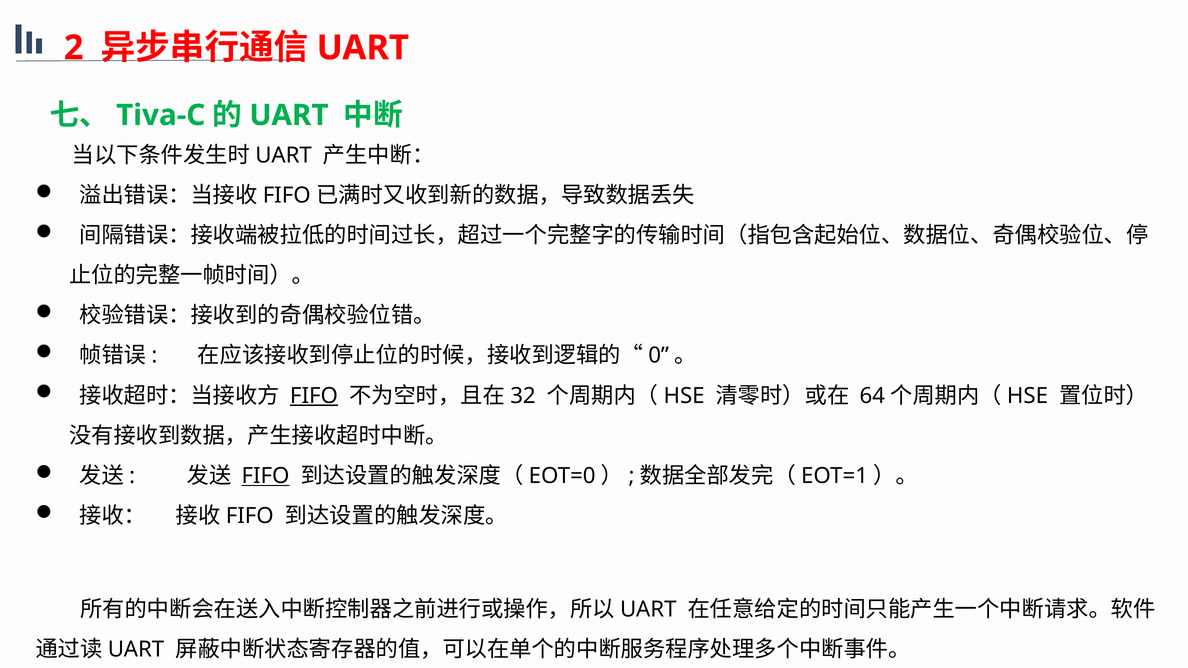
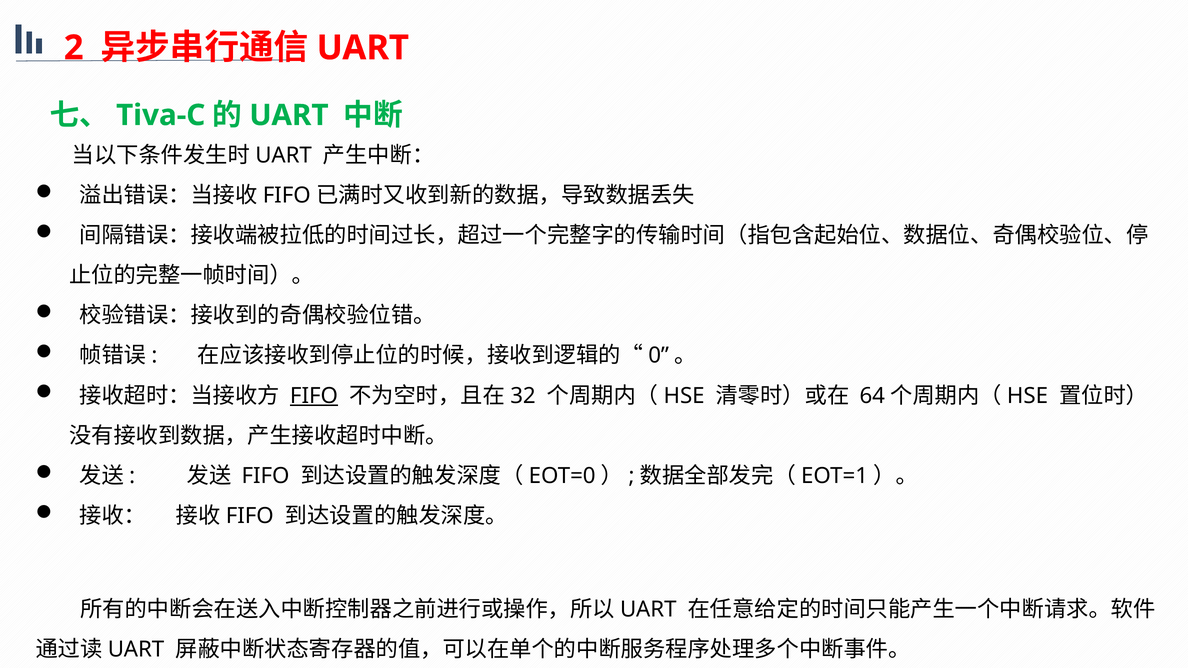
FIFO at (266, 476) underline: present -> none
